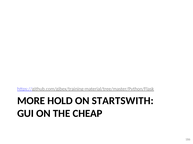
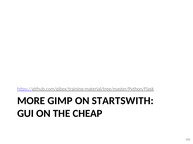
HOLD: HOLD -> GIMP
